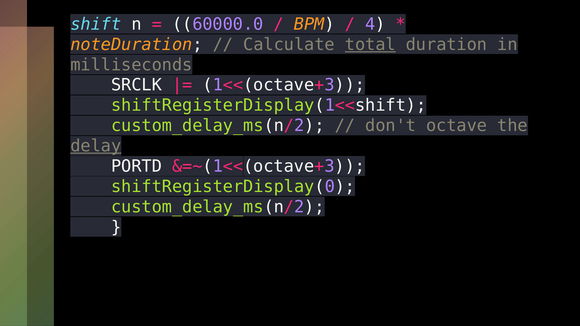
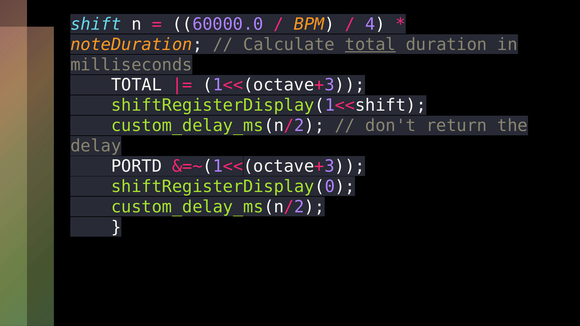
SRCLK at (137, 85): SRCLK -> TOTAL
octave: octave -> return
delay underline: present -> none
